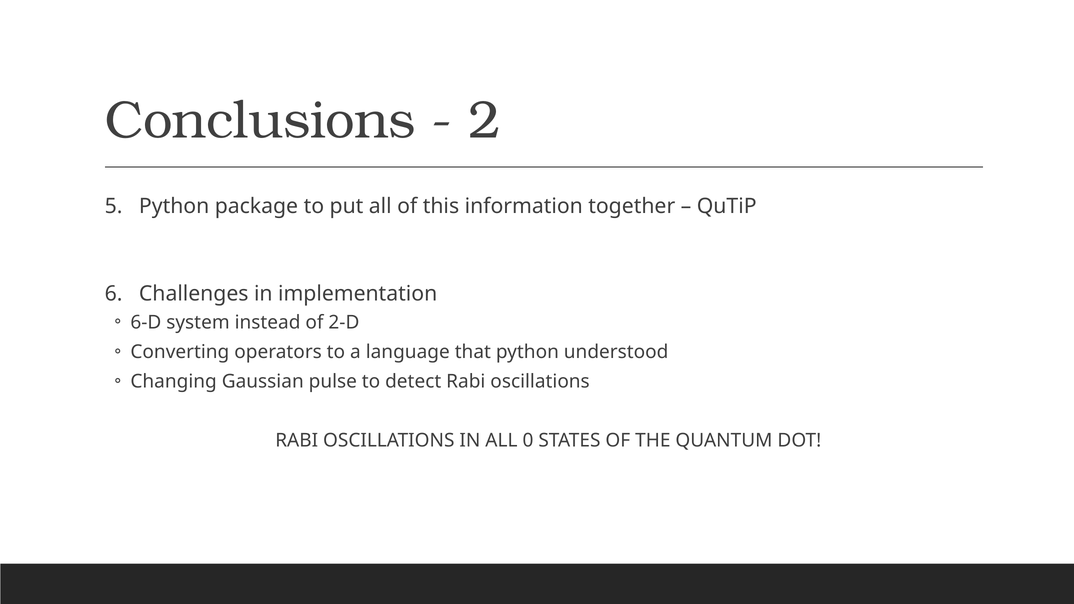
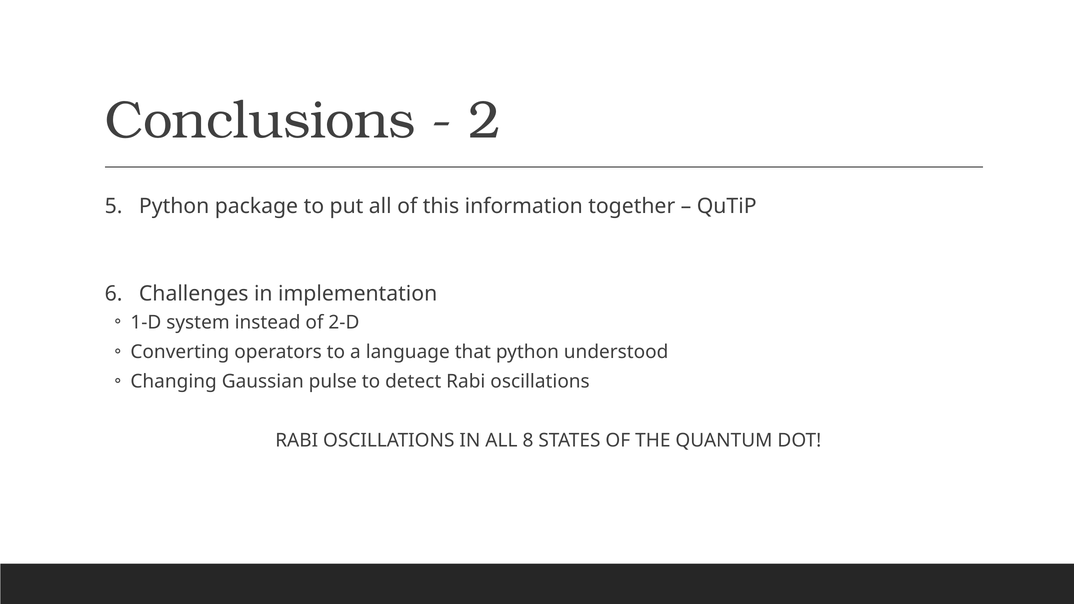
6-D: 6-D -> 1-D
0: 0 -> 8
